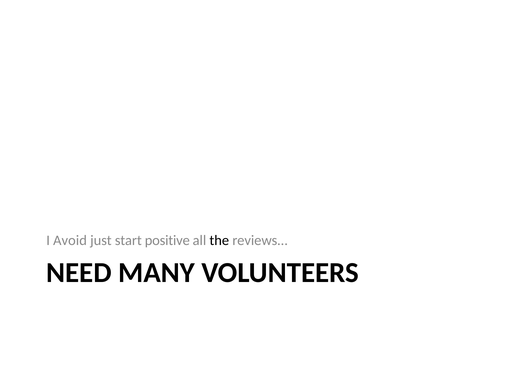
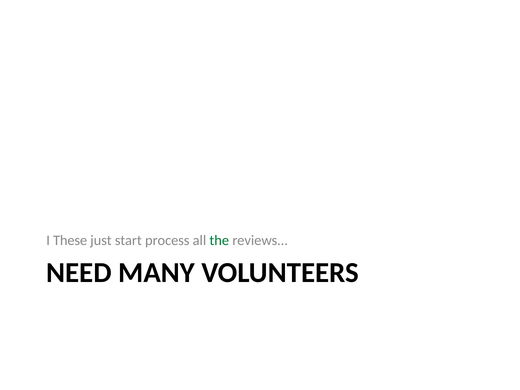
Avoid: Avoid -> These
positive: positive -> process
the colour: black -> green
